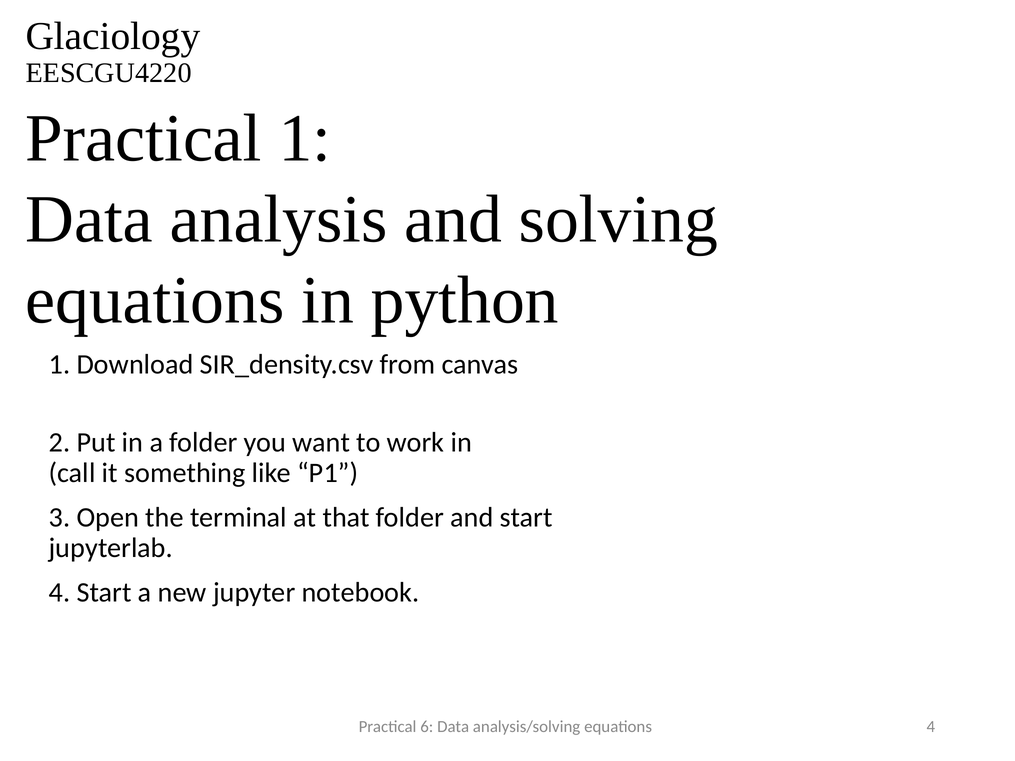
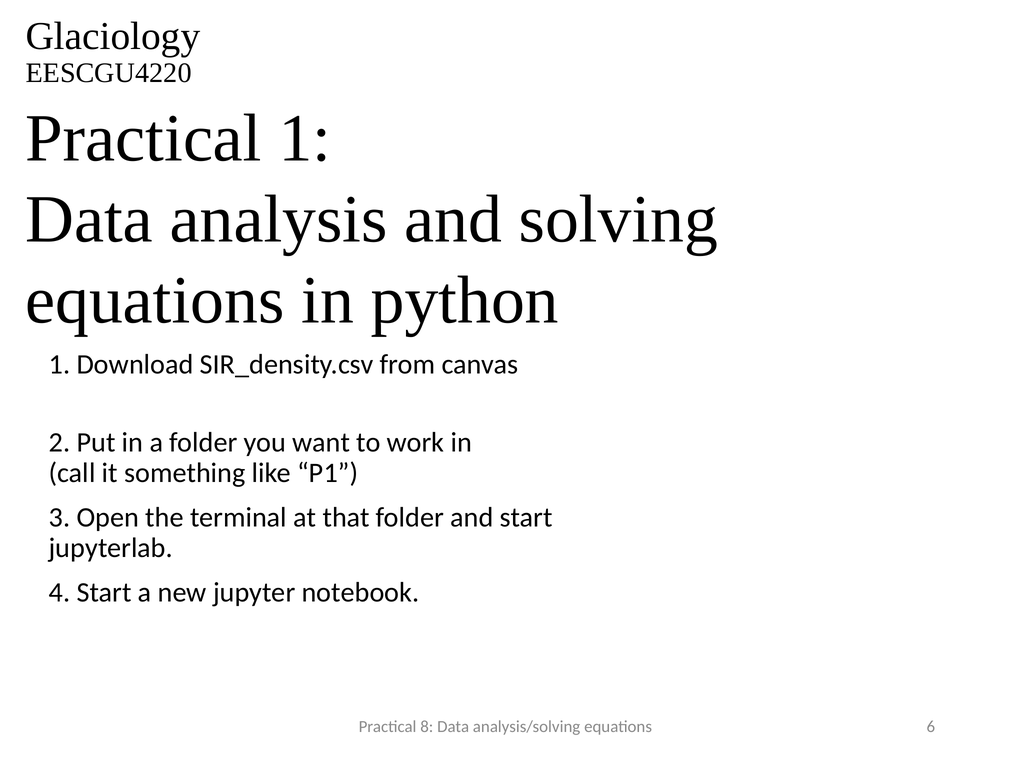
6: 6 -> 8
equations 4: 4 -> 6
